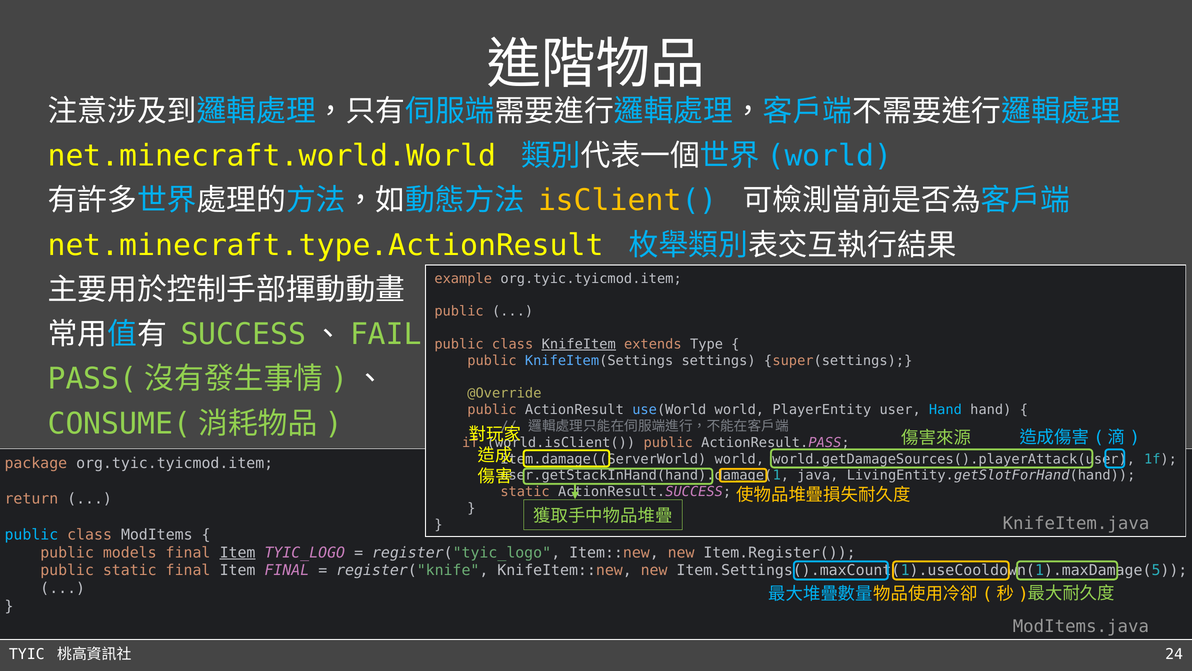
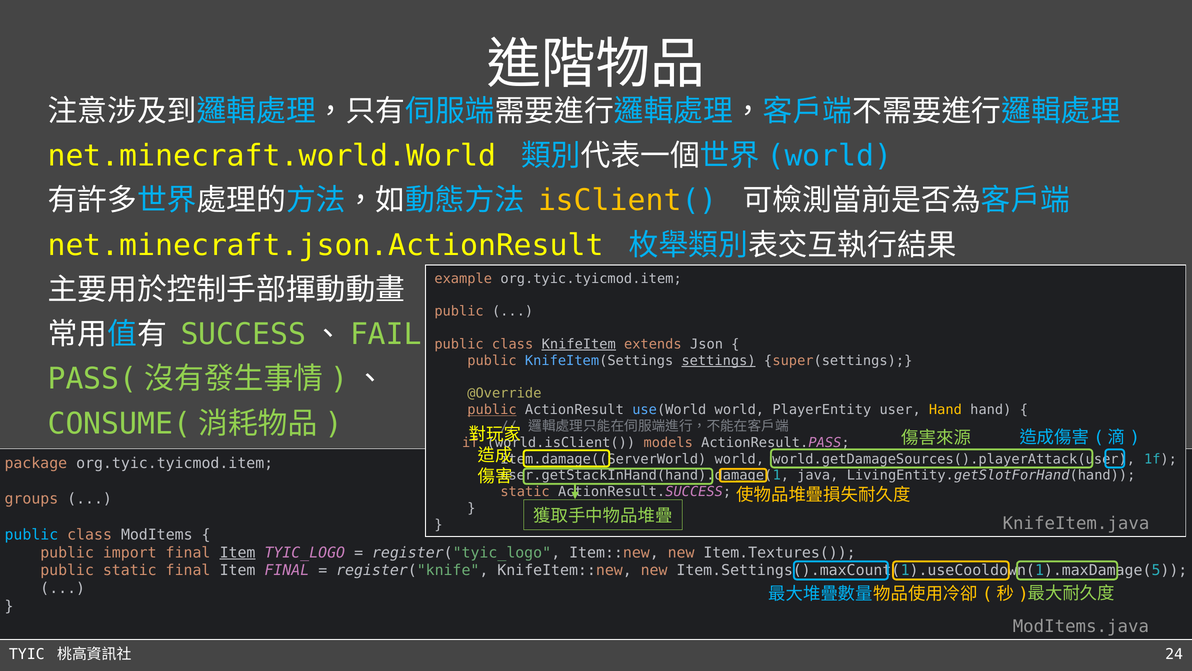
net.minecraft.type.ActionResult: net.minecraft.type.ActionResult -> net.minecraft.json.ActionResult
Type: Type -> Json
settings underline: none -> present
public at (492, 410) underline: none -> present
Hand at (945, 410) colour: light blue -> yellow
world.isClient( public: public -> models
return: return -> groups
models: models -> import
Item.Register(: Item.Register( -> Item.Textures(
